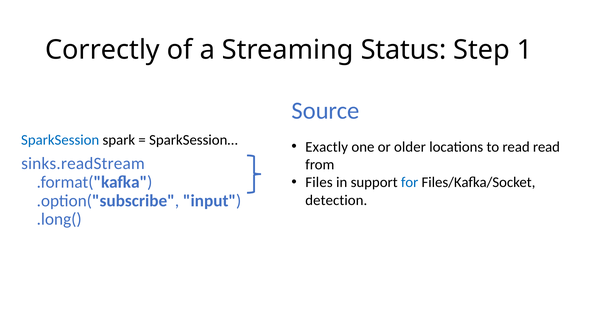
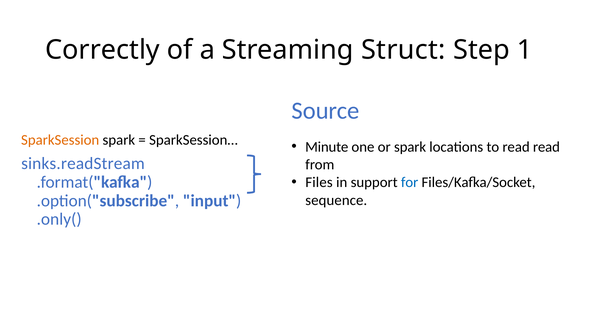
Status: Status -> Struct
SparkSession colour: blue -> orange
Exactly: Exactly -> Minute
or older: older -> spark
detection: detection -> sequence
.long(: .long( -> .only(
